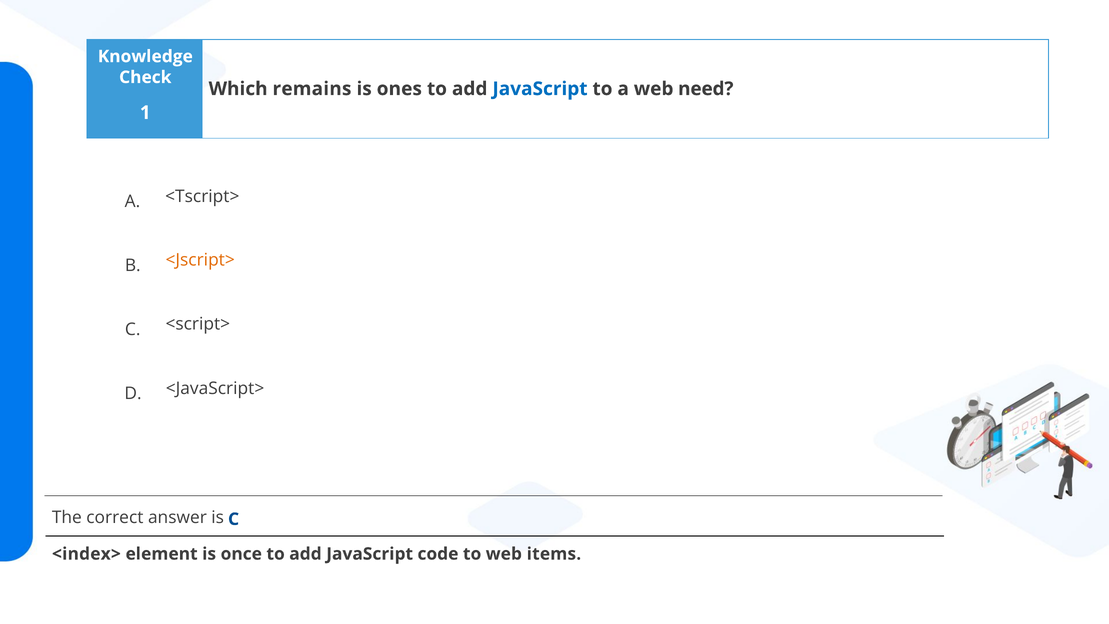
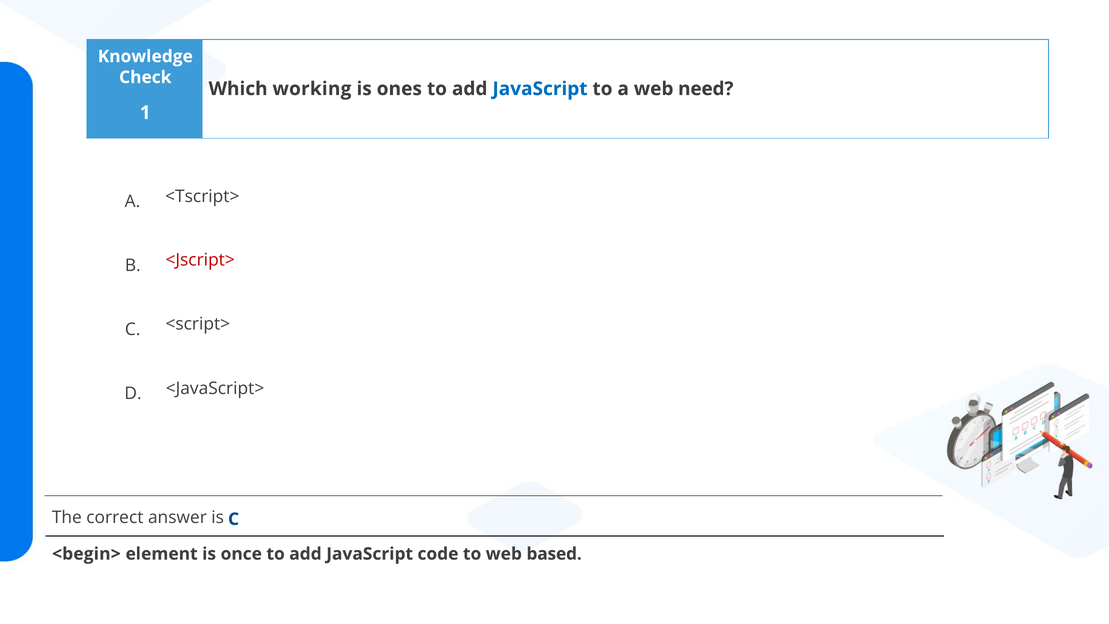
remains: remains -> working
<Jscript> colour: orange -> red
<index>: <index> -> <begin>
items: items -> based
